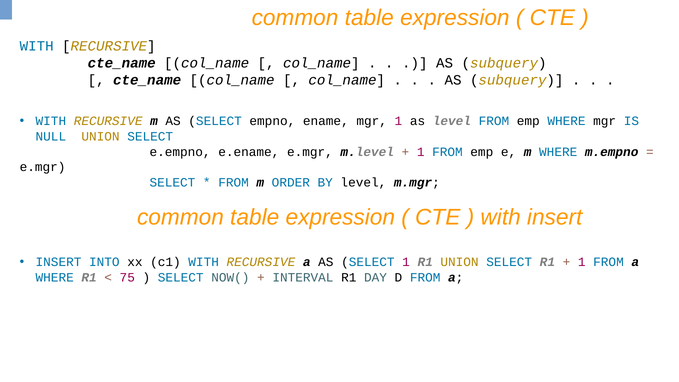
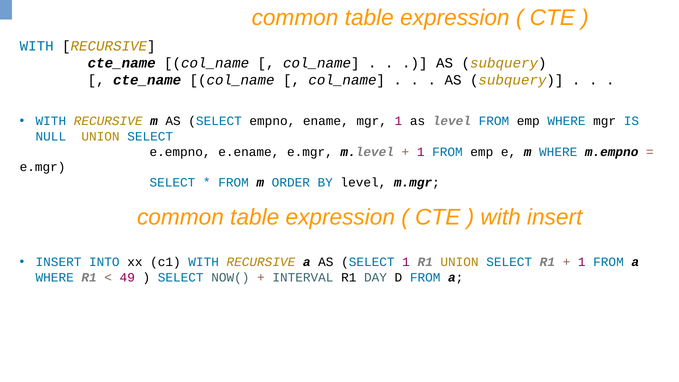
75: 75 -> 49
